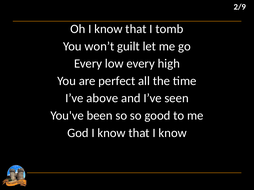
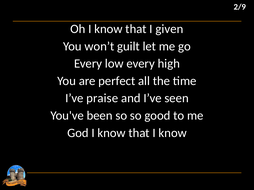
tomb: tomb -> given
above: above -> praise
